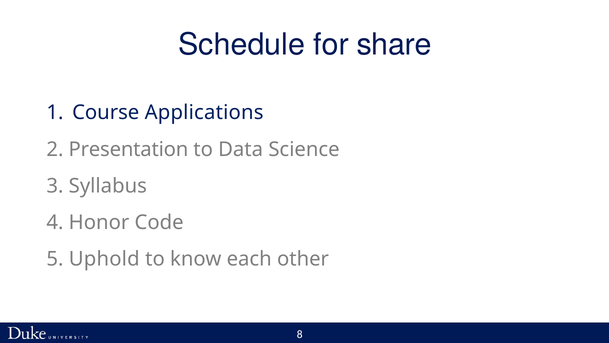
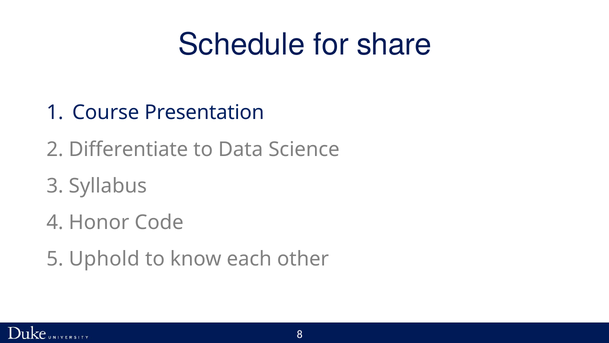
Applications: Applications -> Presentation
Presentation: Presentation -> Differentiate
